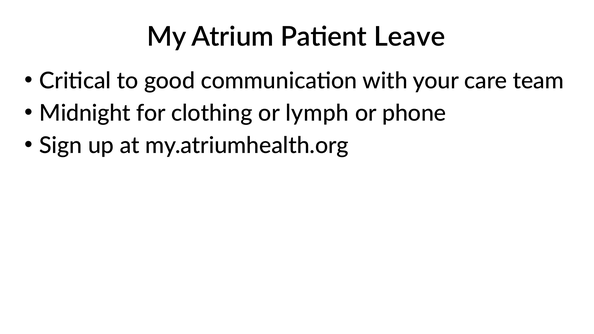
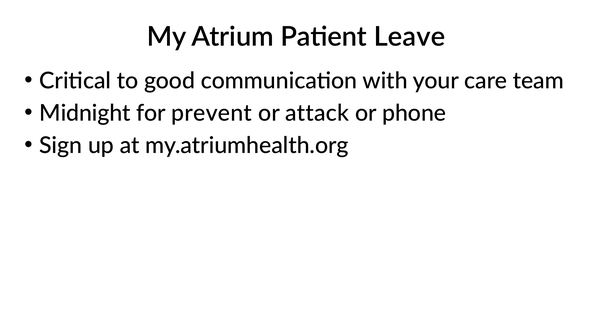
clothing: clothing -> prevent
lymph: lymph -> attack
